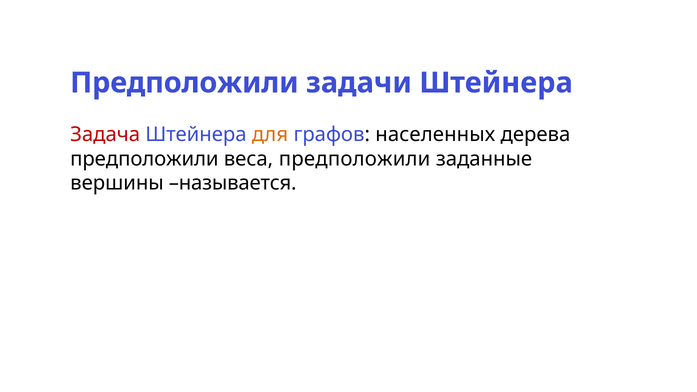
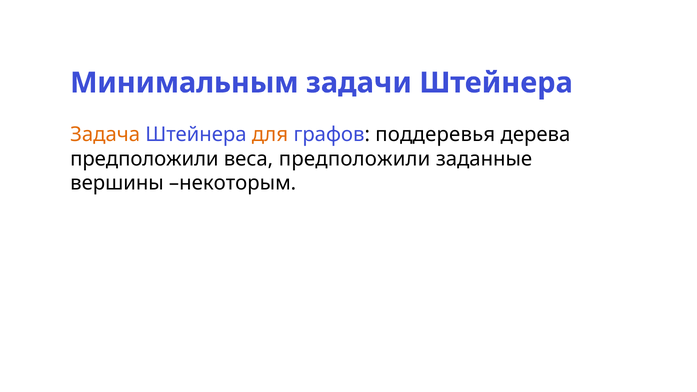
Предположили at (184, 83): Предположили -> Минимальным
Задача colour: red -> orange
населенных: населенных -> поддеревья
называется: называется -> некоторым
